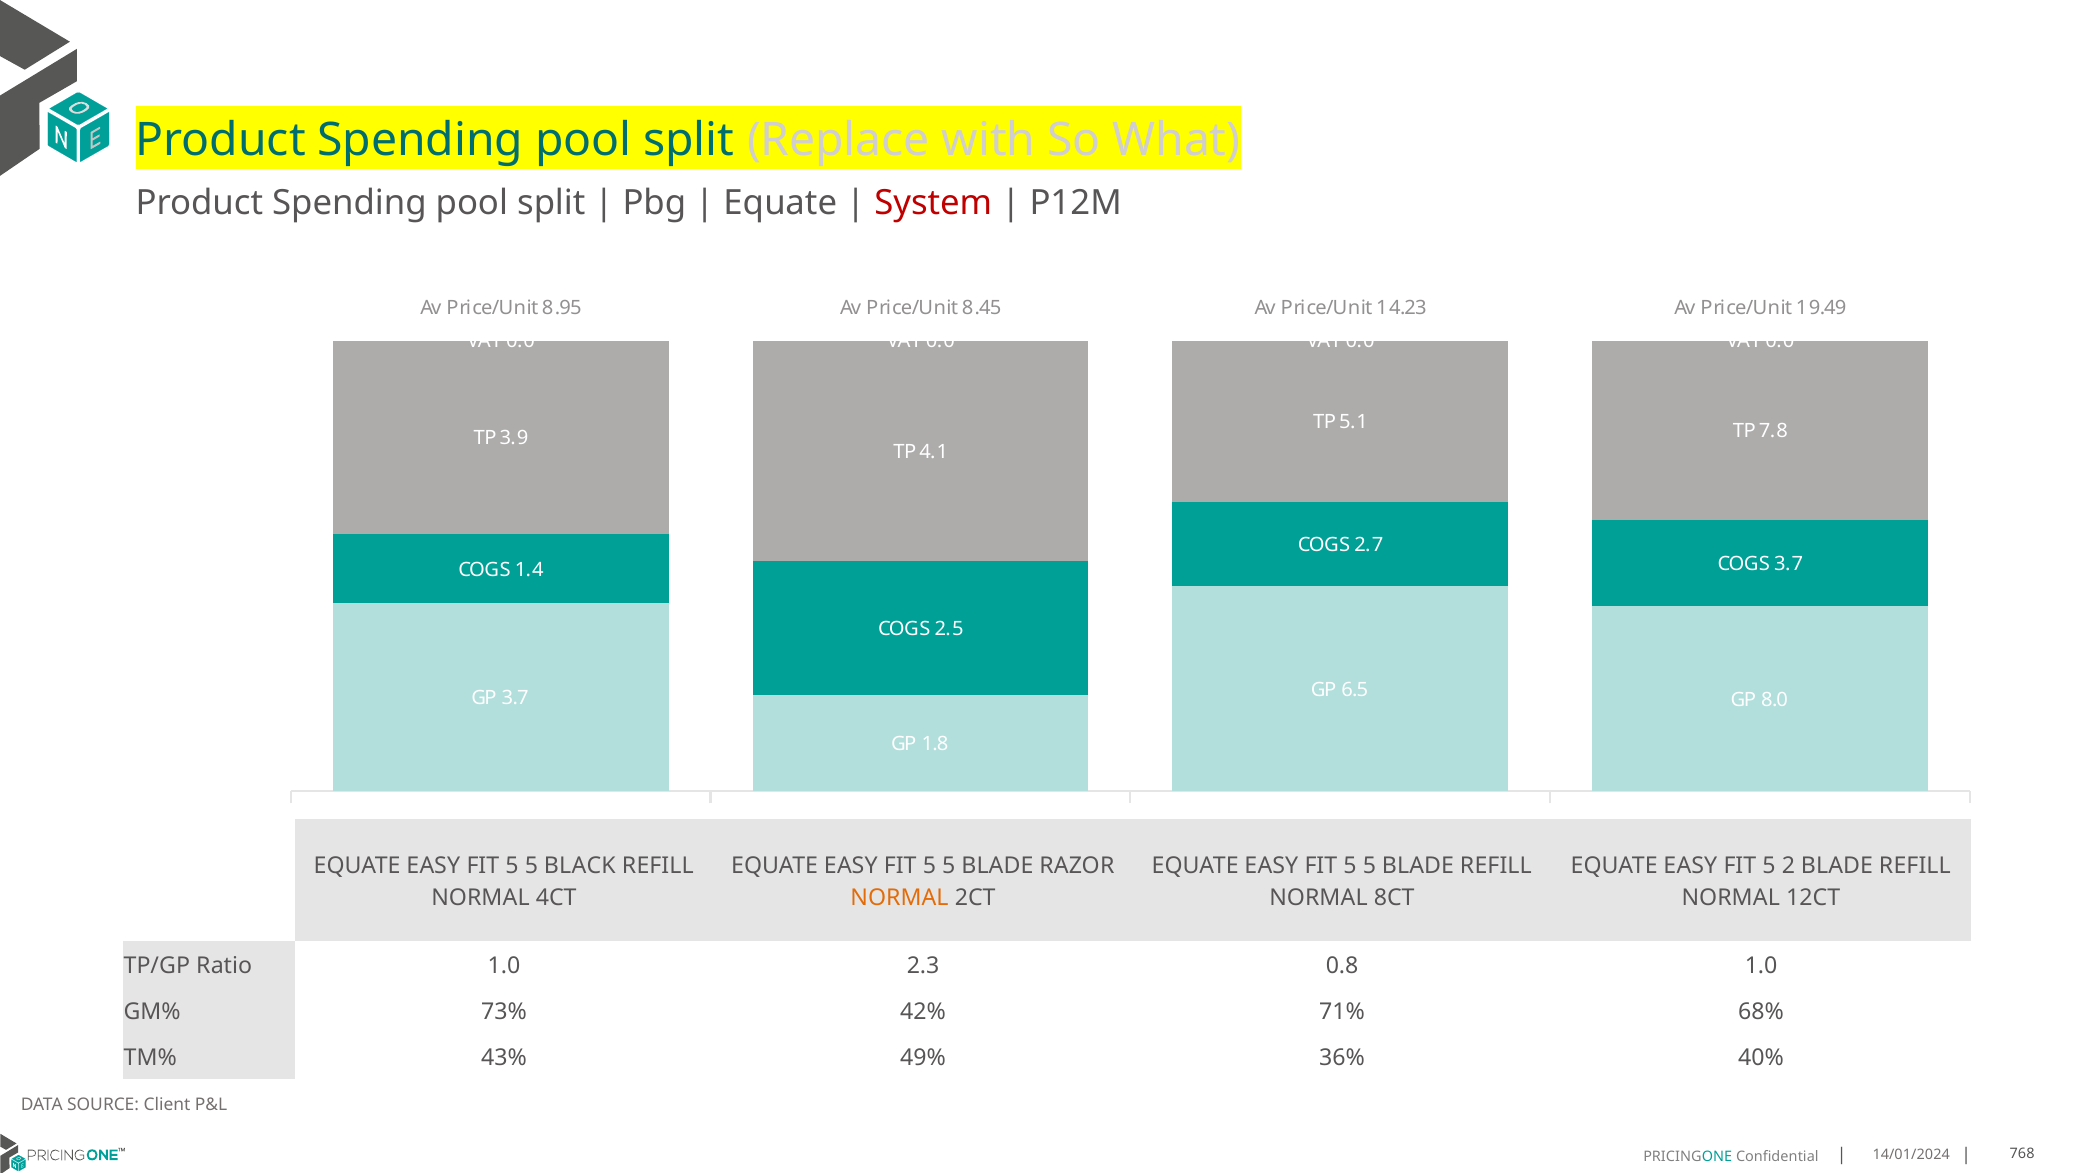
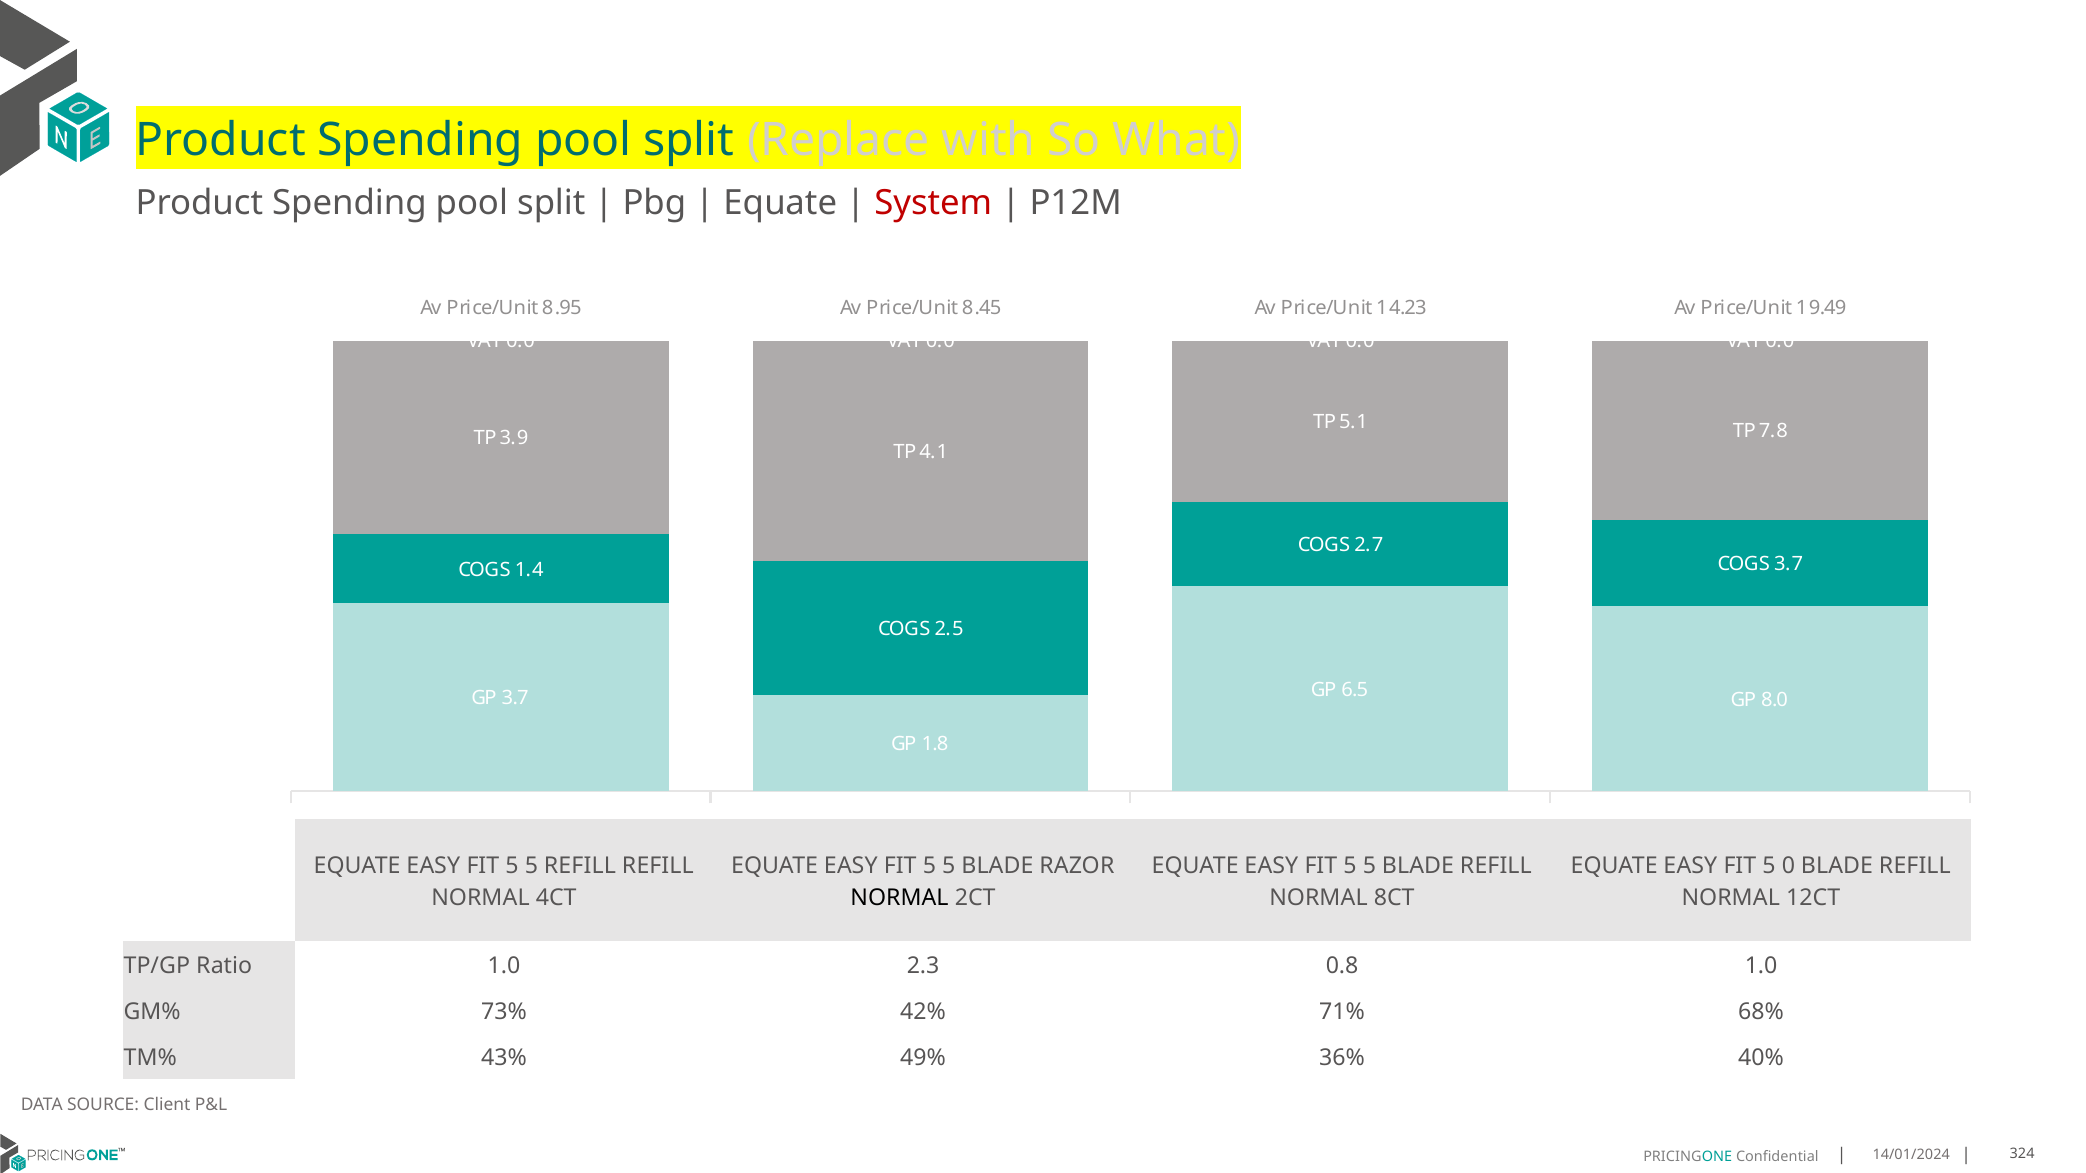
5 BLACK: BLACK -> REFILL
2: 2 -> 0
NORMAL at (900, 898) colour: orange -> black
768: 768 -> 324
